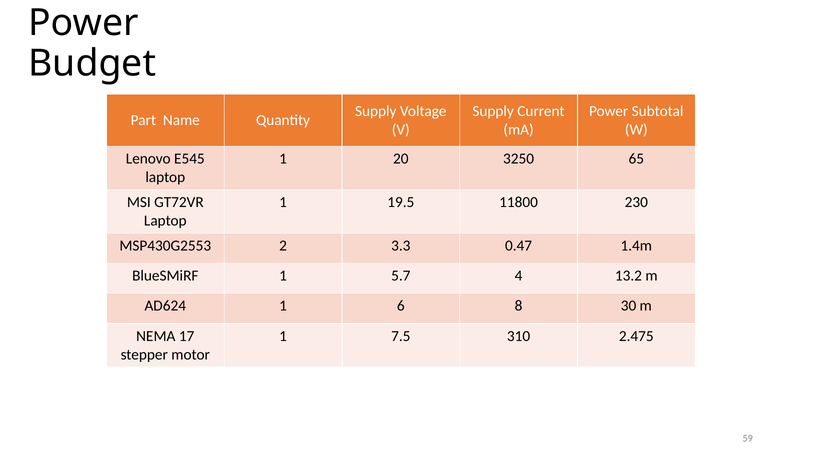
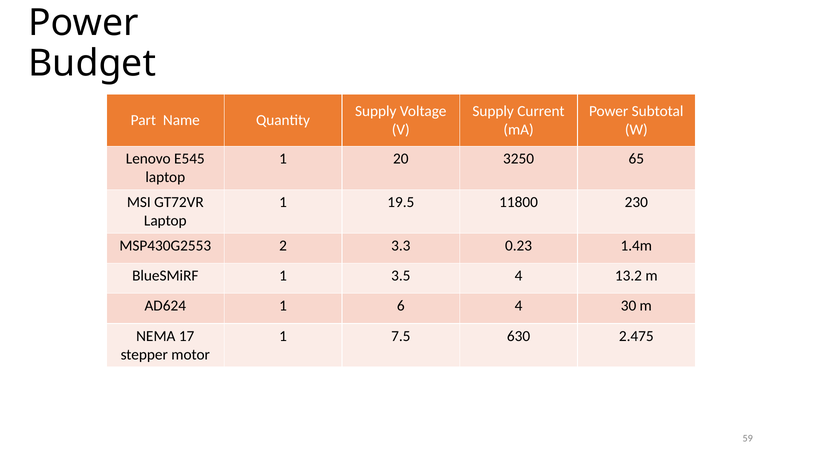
0.47: 0.47 -> 0.23
5.7: 5.7 -> 3.5
6 8: 8 -> 4
310: 310 -> 630
